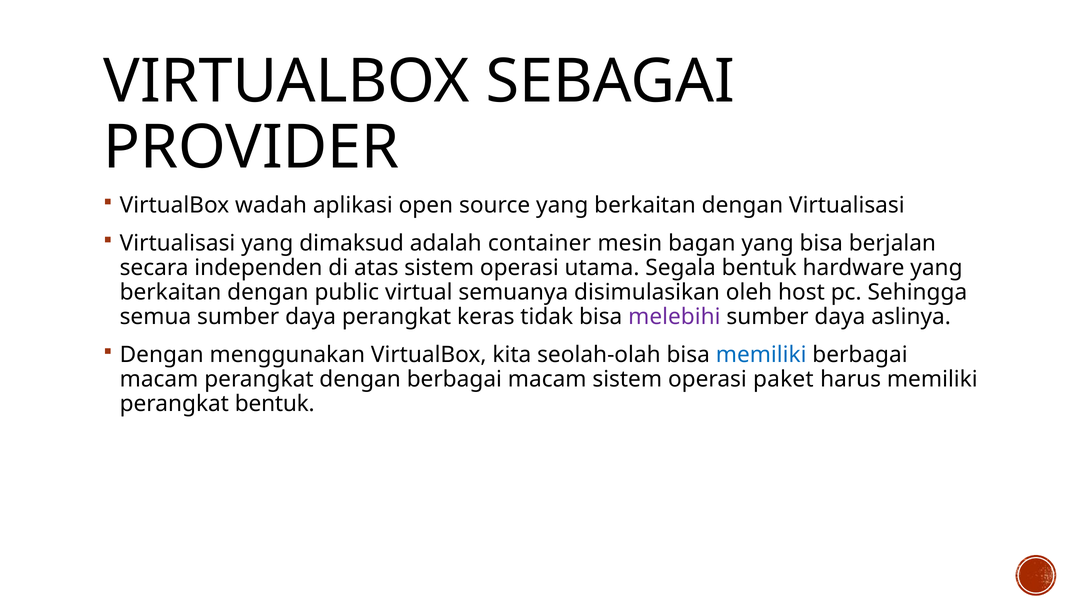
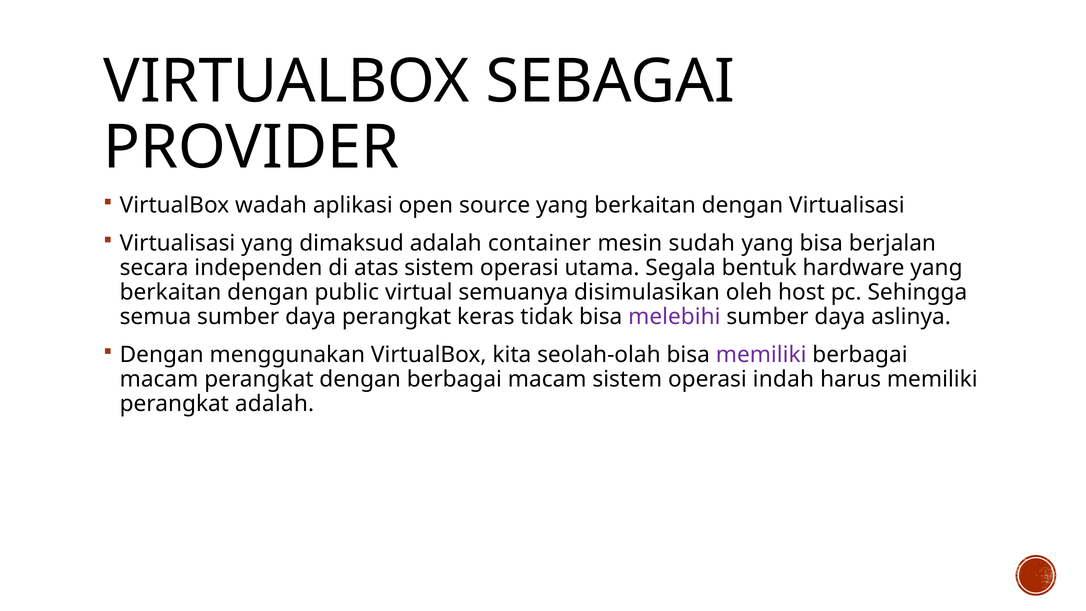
bagan: bagan -> sudah
memiliki at (761, 355) colour: blue -> purple
paket: paket -> indah
perangkat bentuk: bentuk -> adalah
